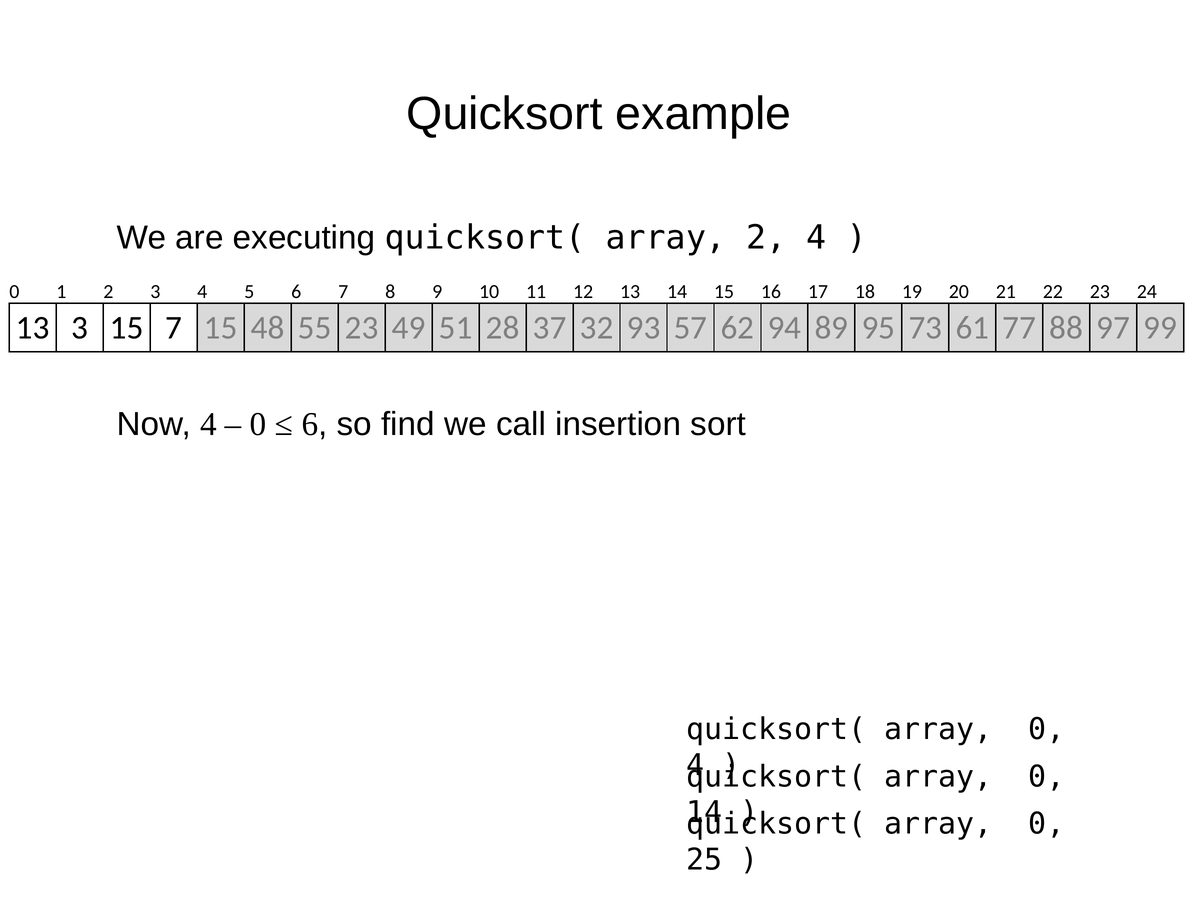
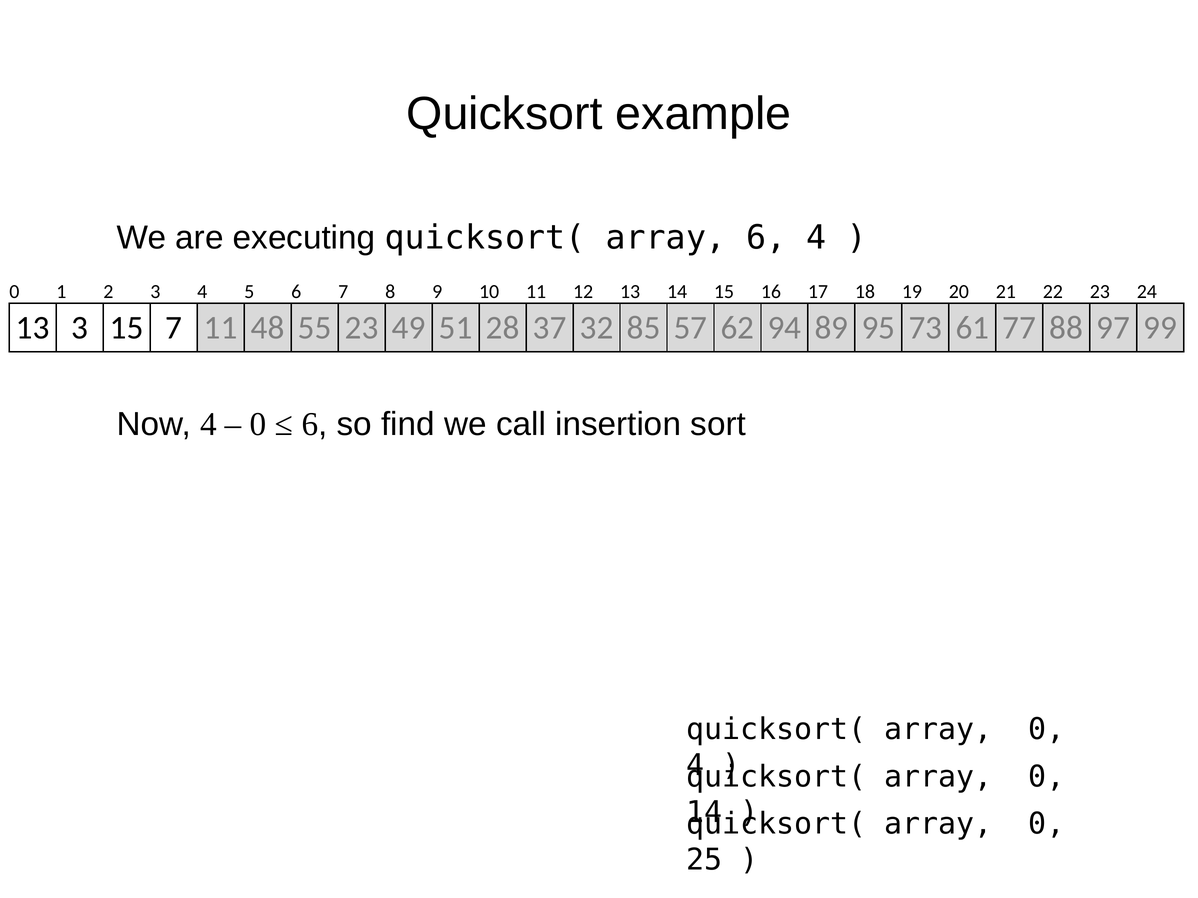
array 2: 2 -> 6
7 15: 15 -> 11
93: 93 -> 85
